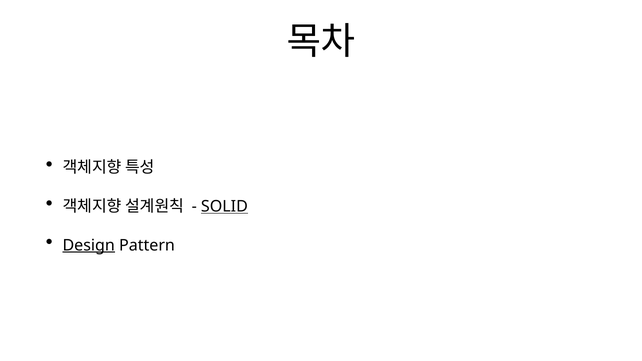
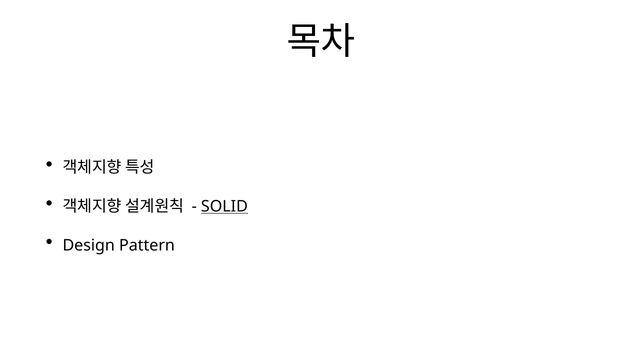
Design underline: present -> none
